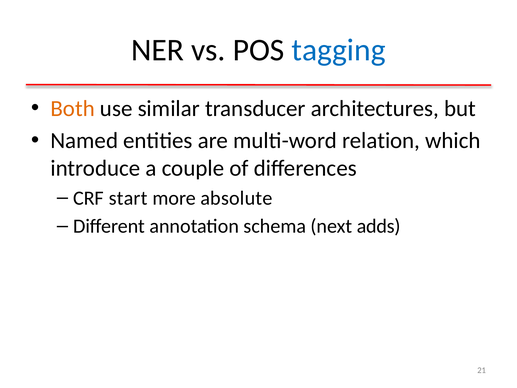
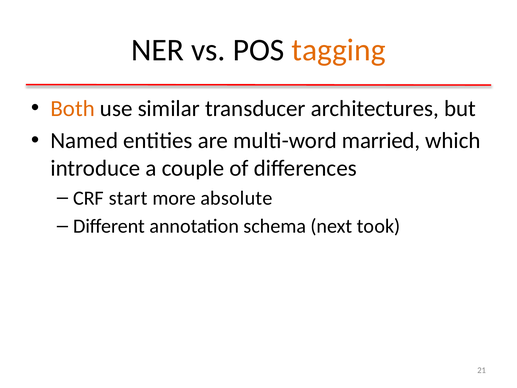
tagging colour: blue -> orange
relation: relation -> married
adds: adds -> took
